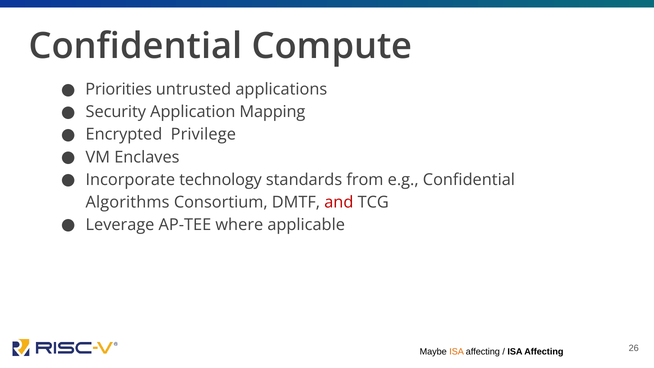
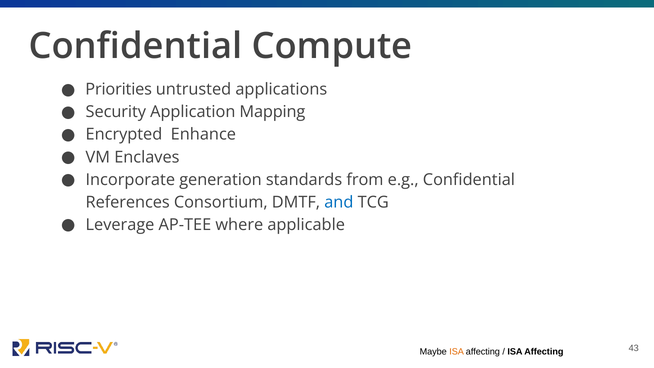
Privilege: Privilege -> Enhance
technology: technology -> generation
Algorithms: Algorithms -> References
and colour: red -> blue
26: 26 -> 43
